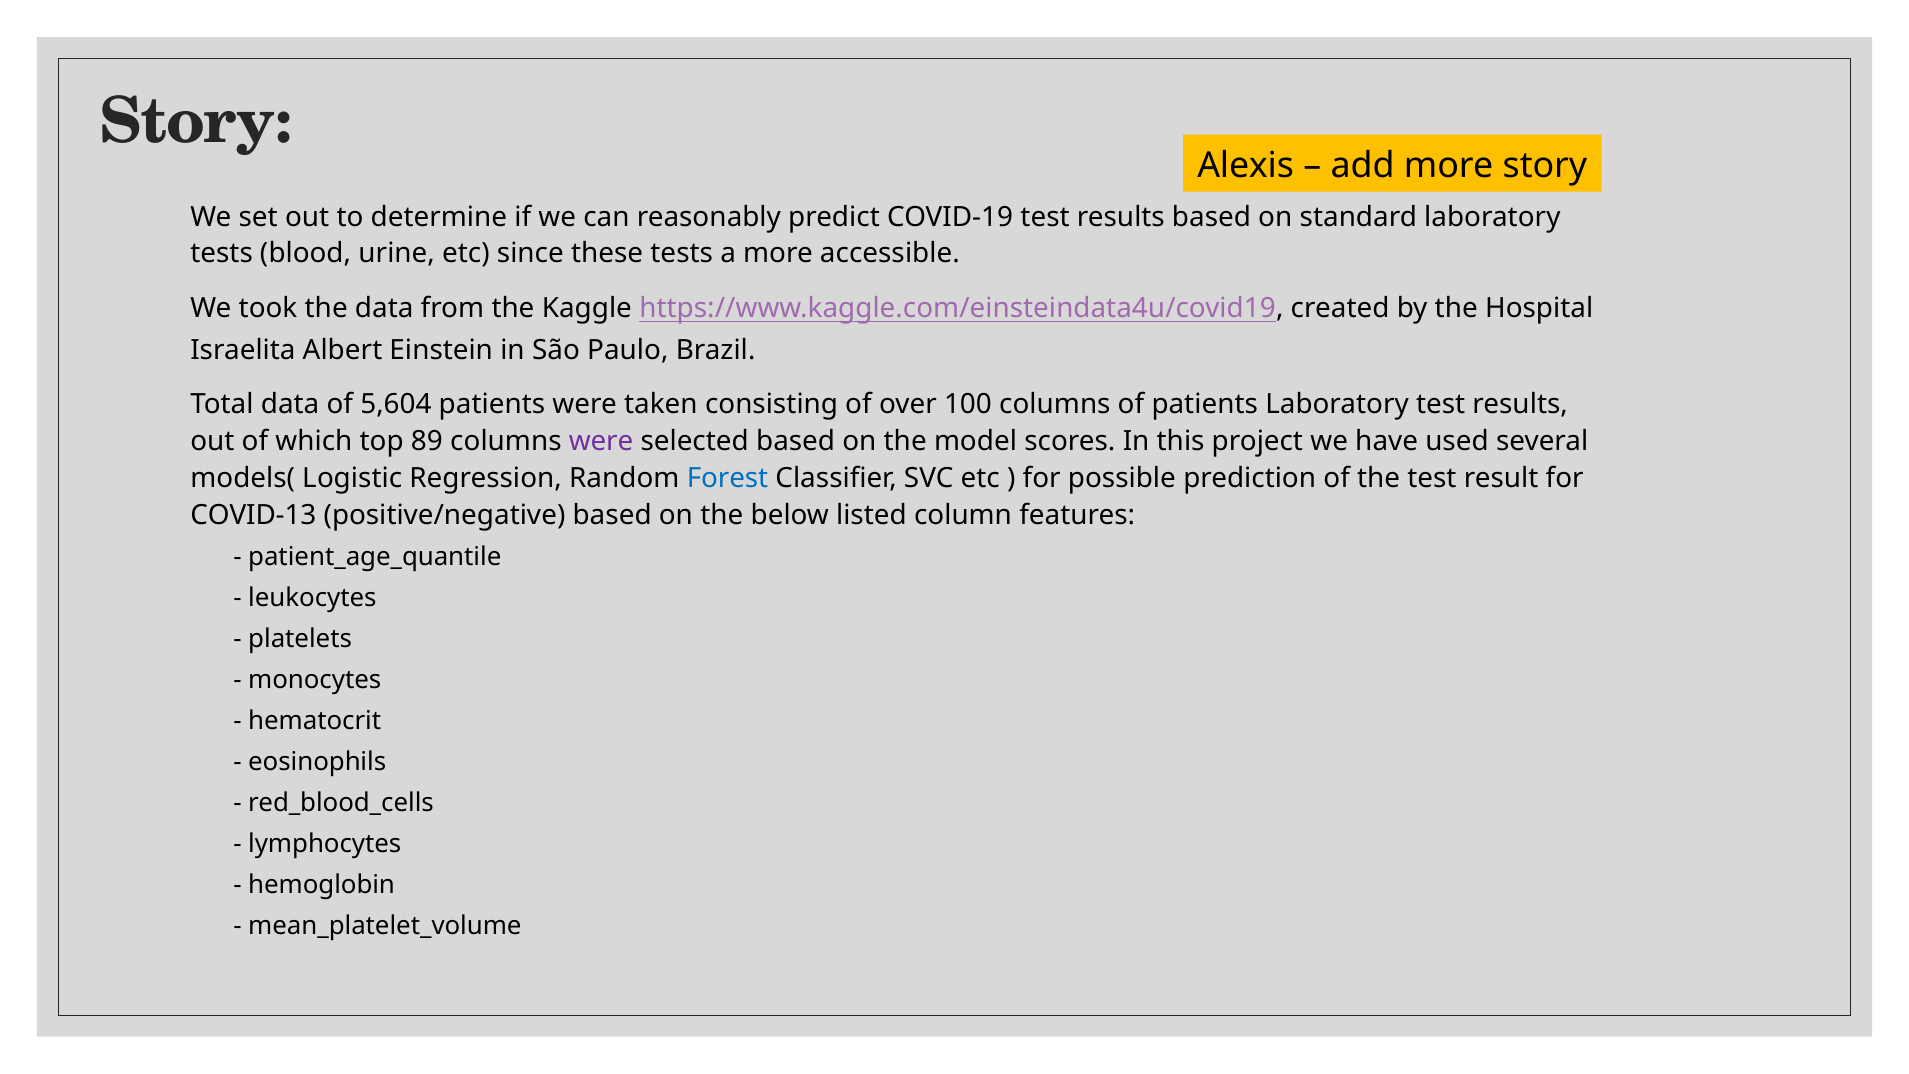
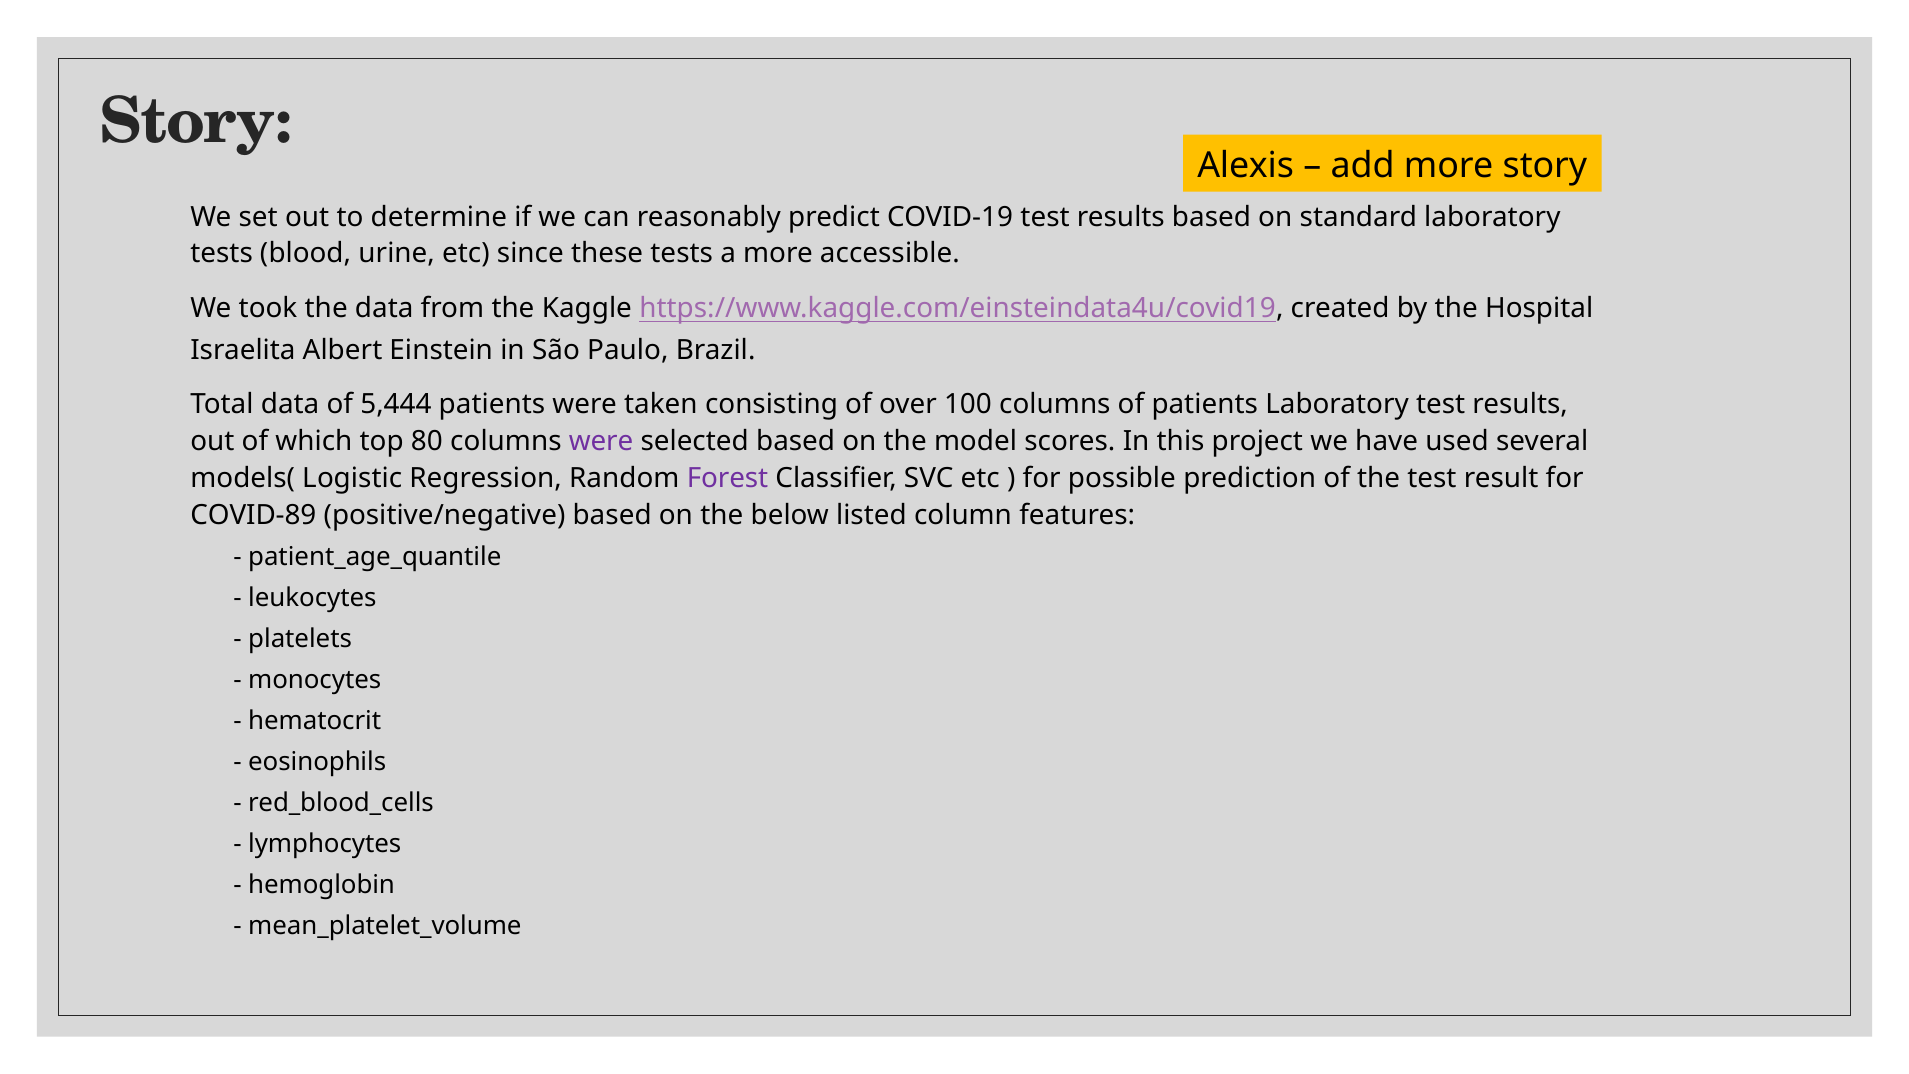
5,604: 5,604 -> 5,444
89: 89 -> 80
Forest colour: blue -> purple
COVID-13: COVID-13 -> COVID-89
